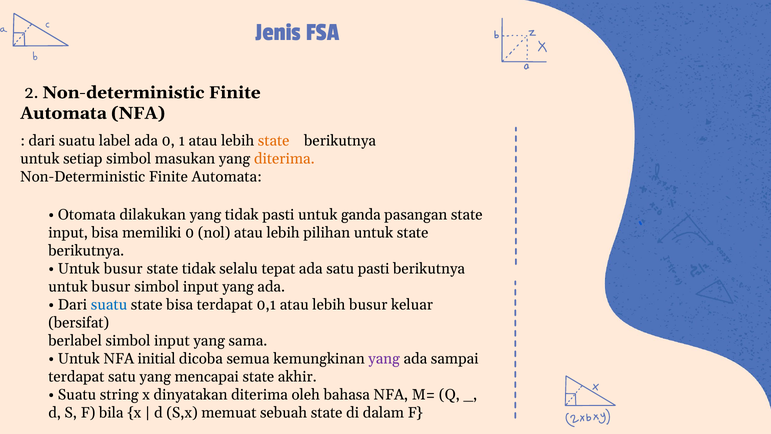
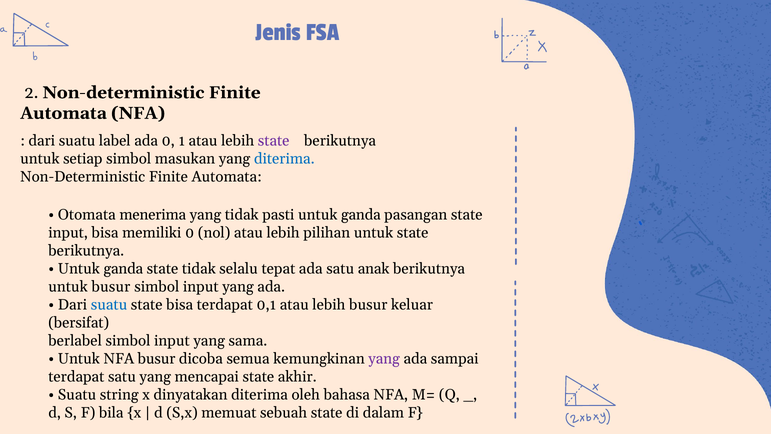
state at (274, 141) colour: orange -> purple
diterima at (284, 159) colour: orange -> blue
dilakukan: dilakukan -> menerima
busur at (123, 268): busur -> ganda
satu pasti: pasti -> anak
NFA initial: initial -> busur
